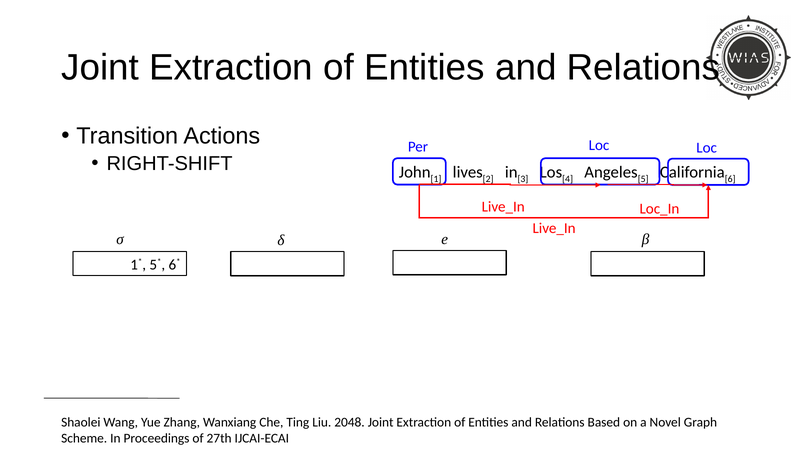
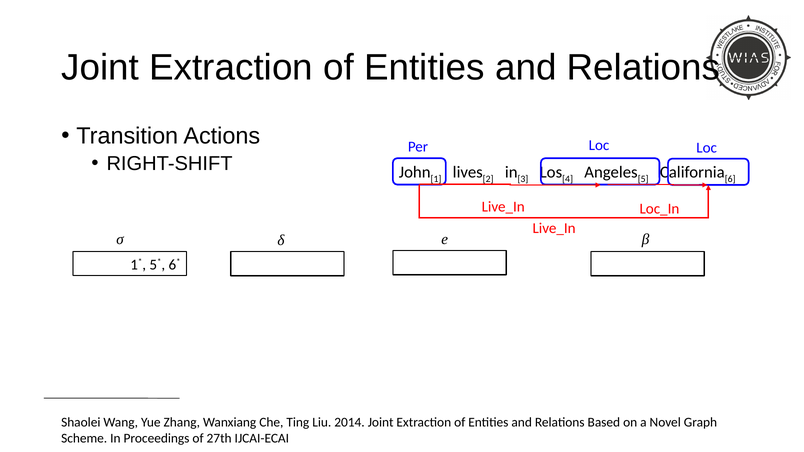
2048: 2048 -> 2014
